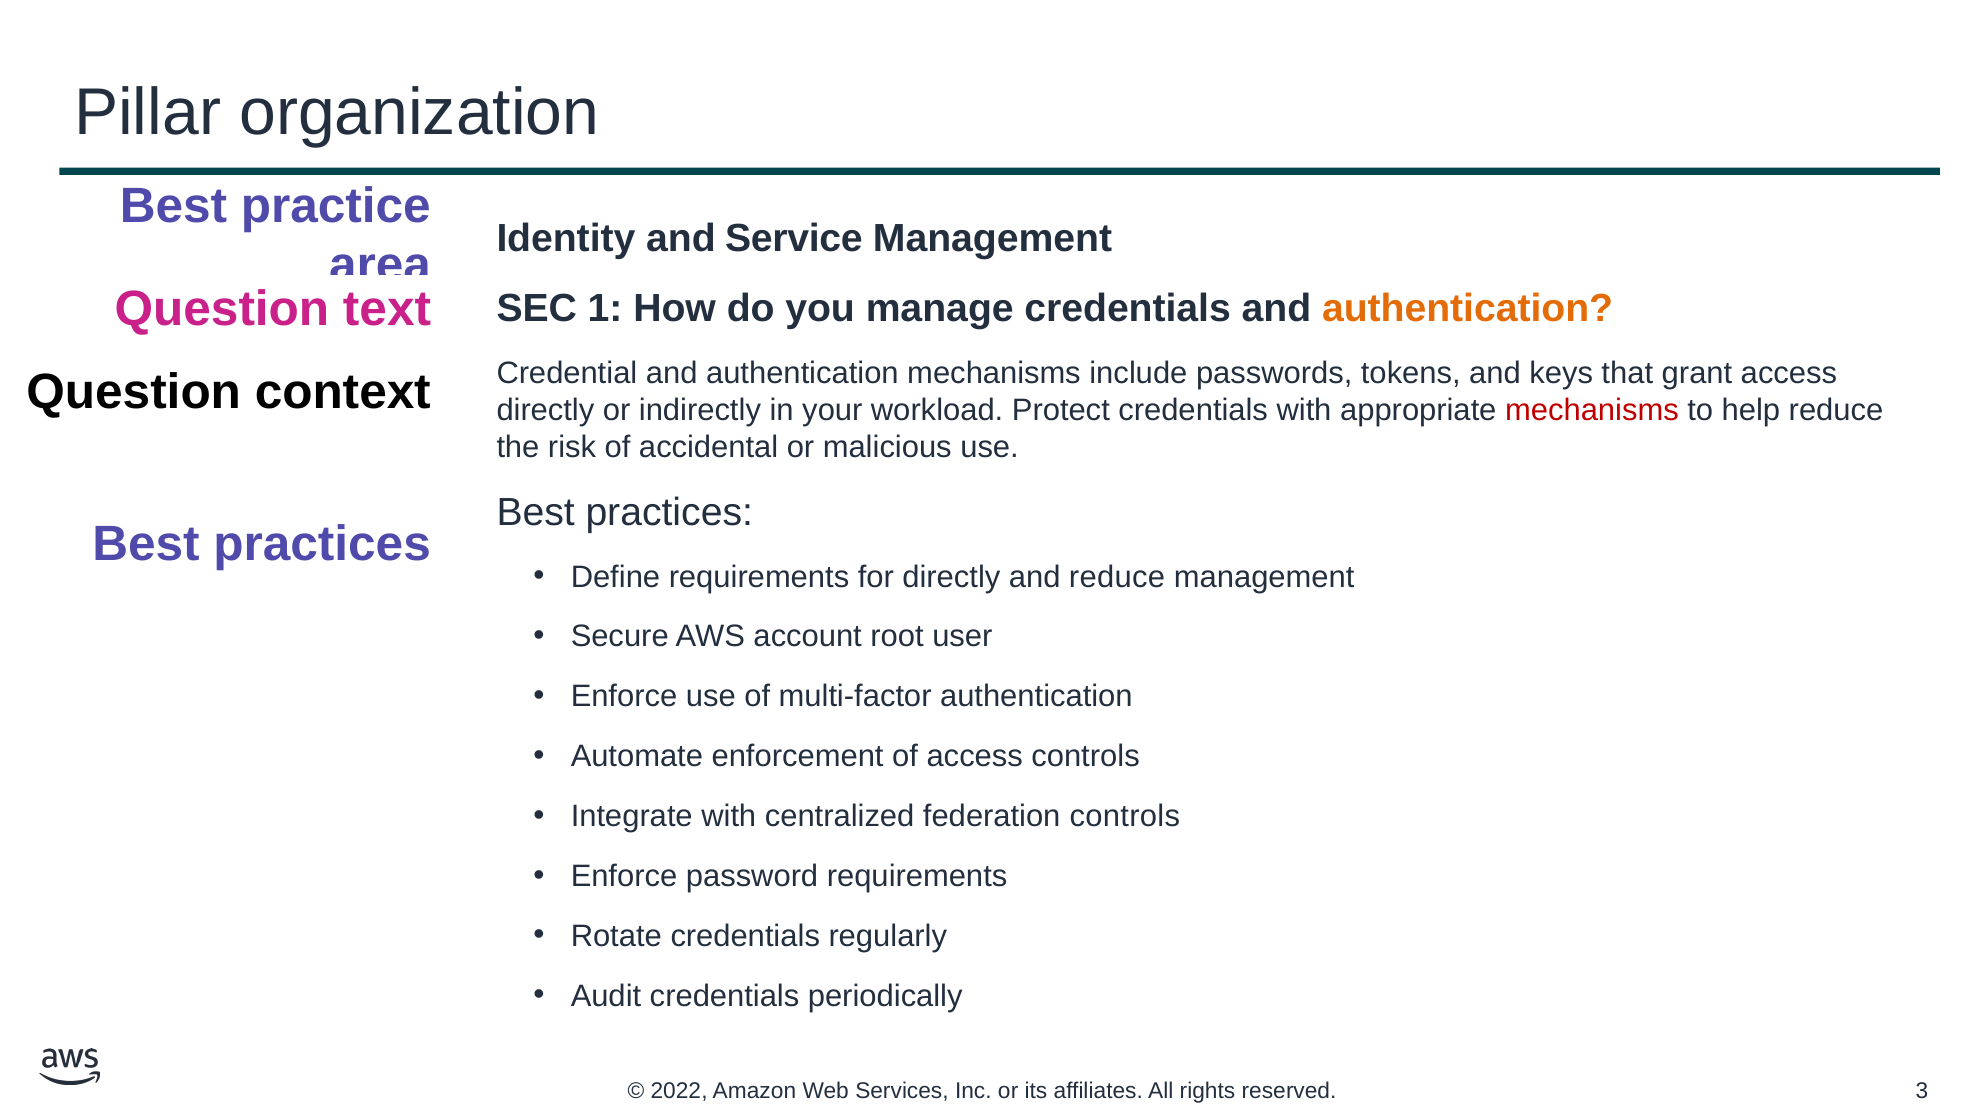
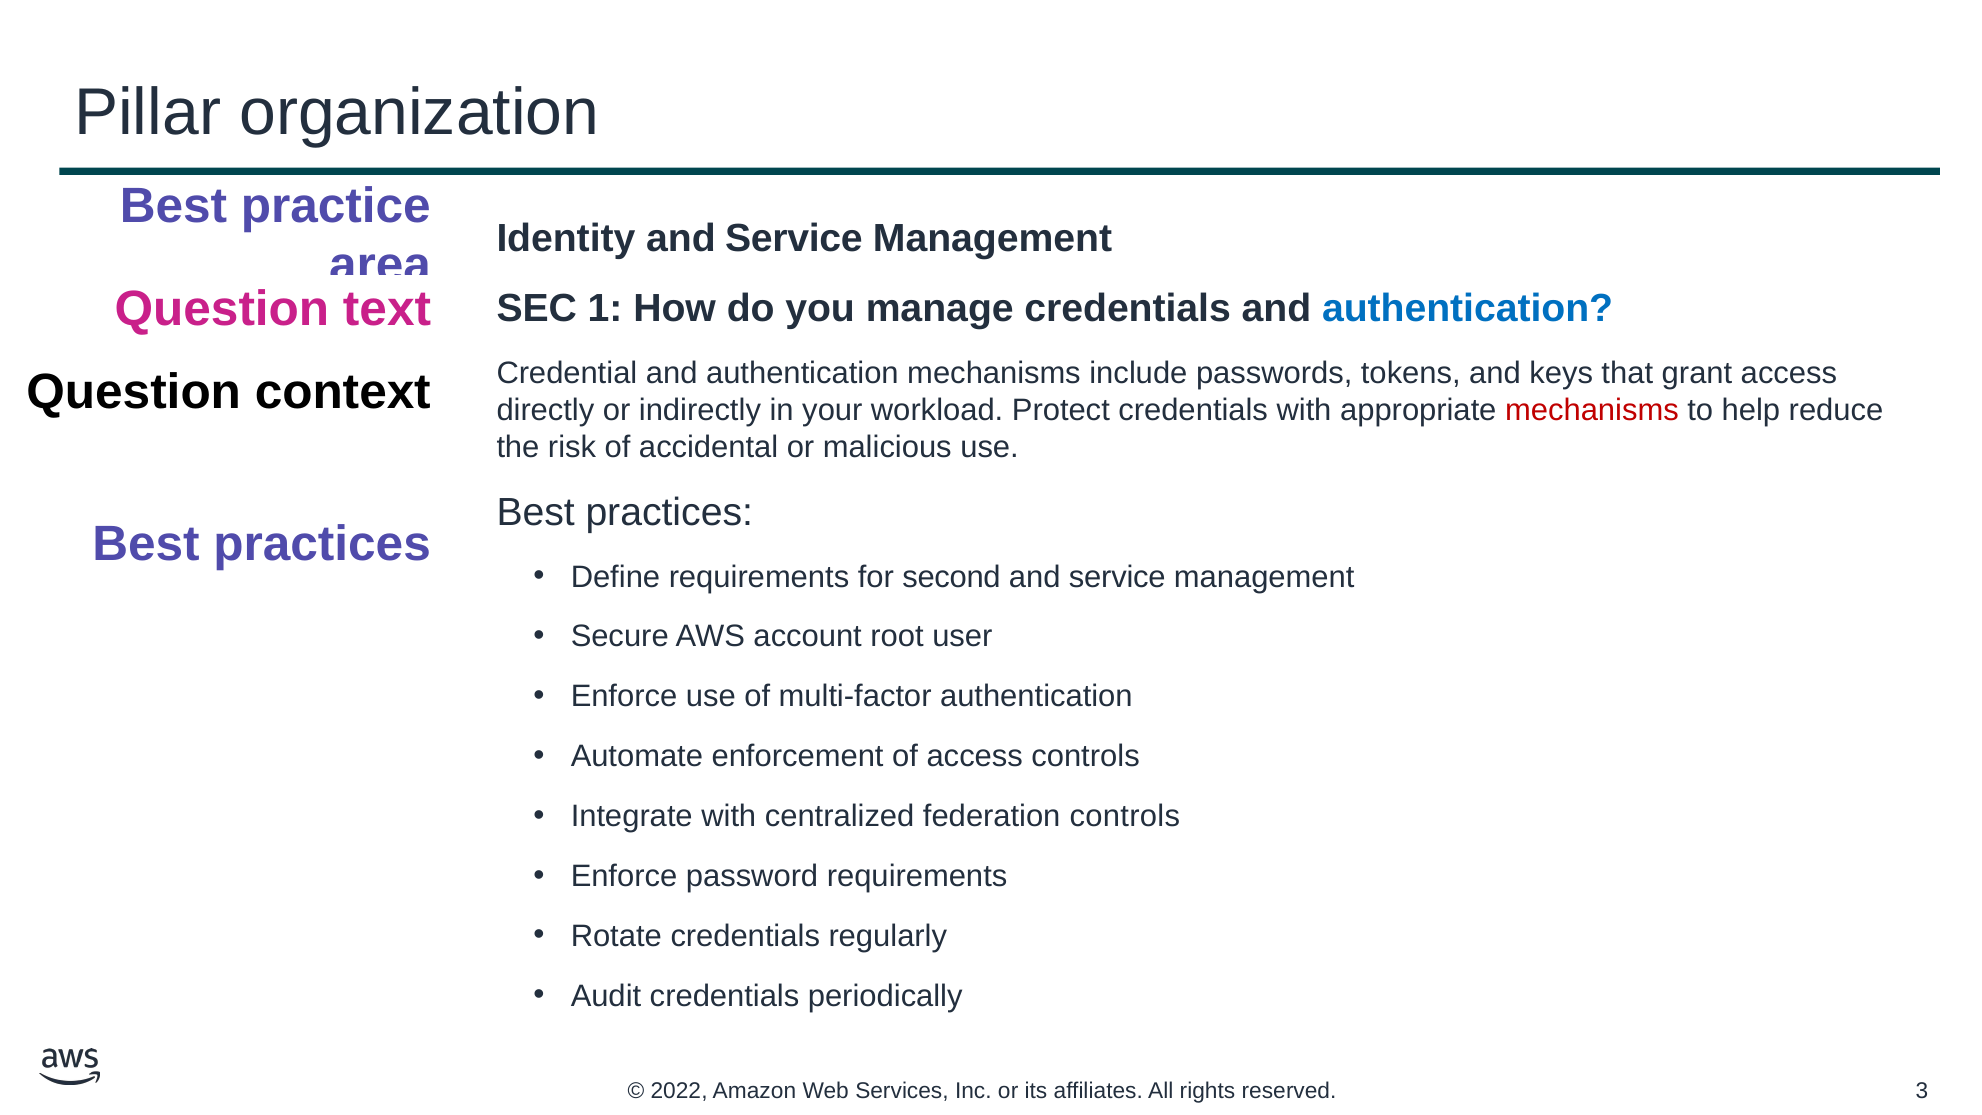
authentication at (1468, 309) colour: orange -> blue
for directly: directly -> second
reduce at (1117, 577): reduce -> service
